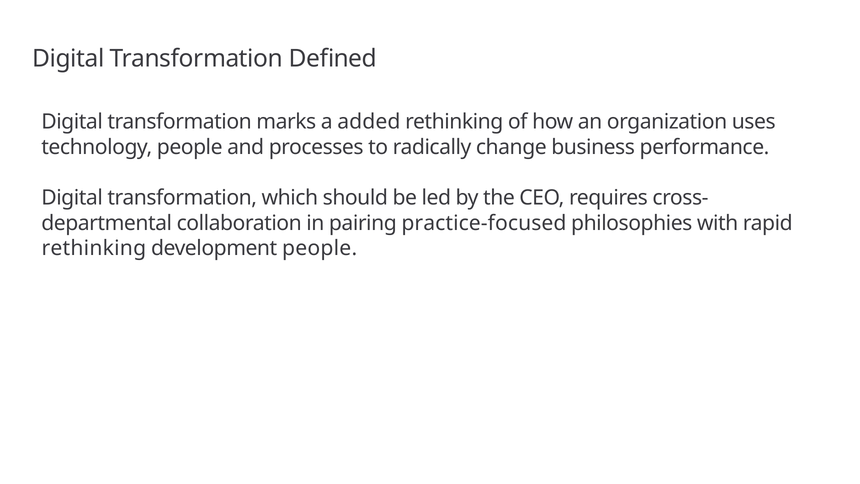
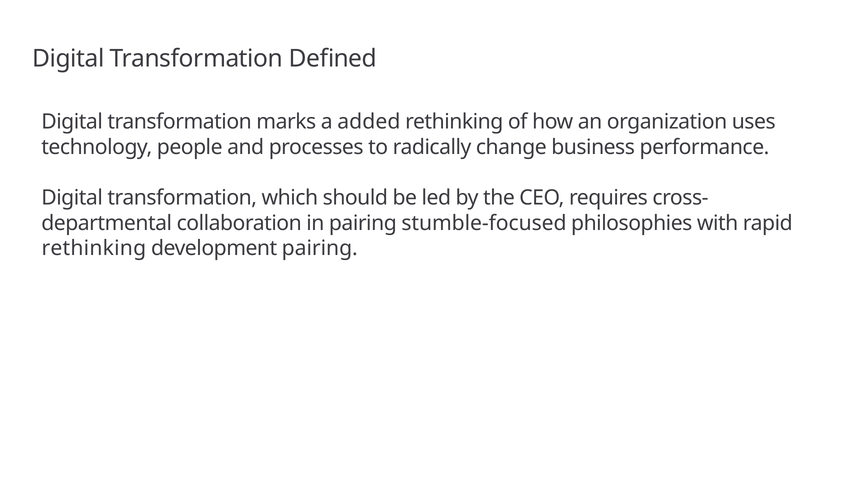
practice-focused: practice-focused -> stumble-focused
development people: people -> pairing
